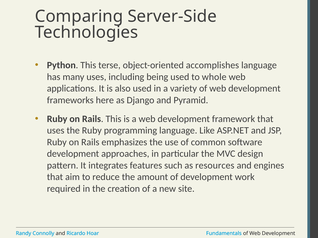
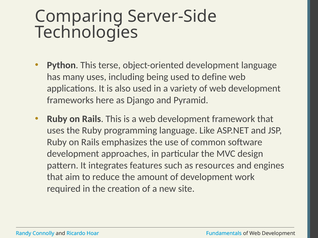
object-oriented accomplishes: accomplishes -> development
whole: whole -> define
